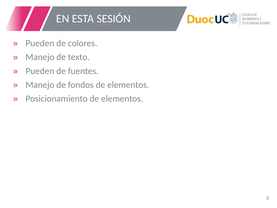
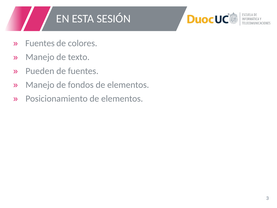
Pueden at (40, 43): Pueden -> Fuentes
